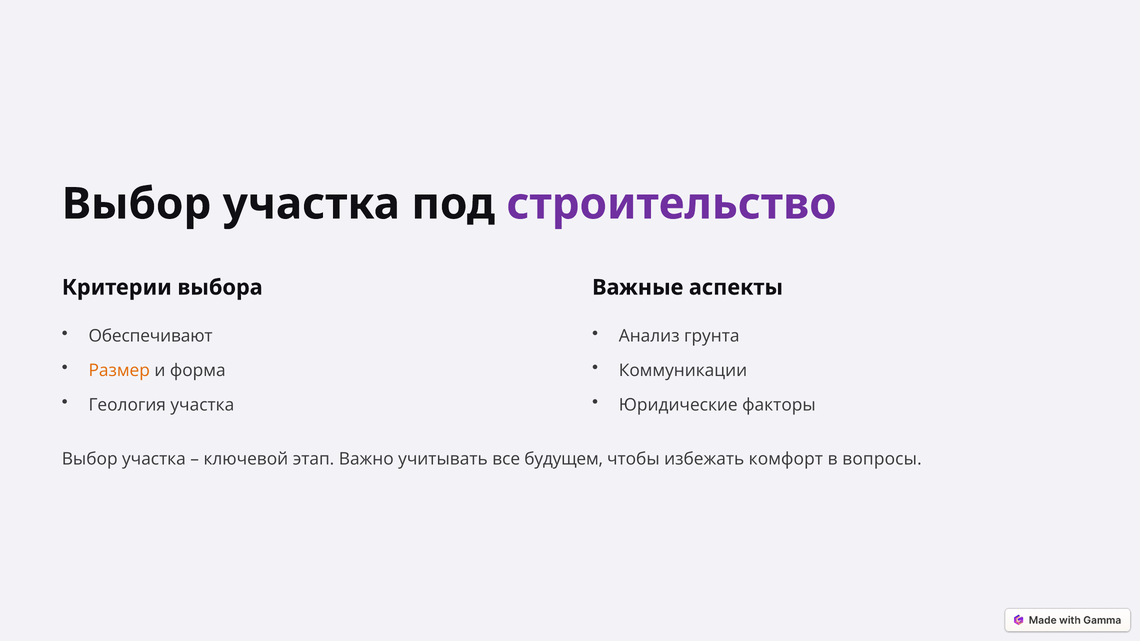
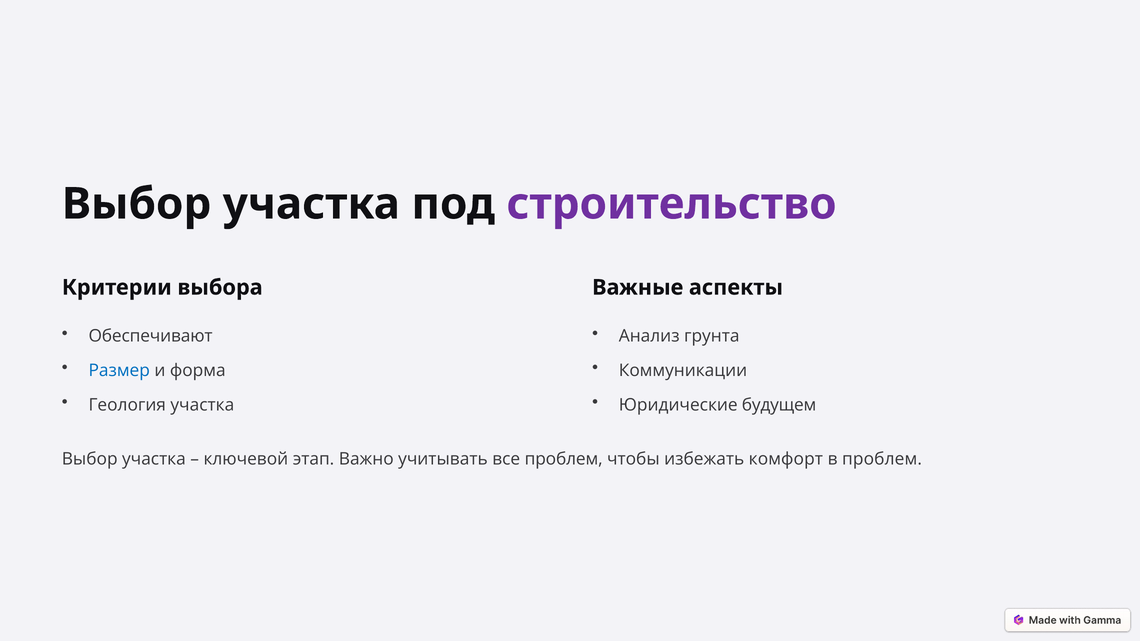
Размер colour: orange -> blue
факторы: факторы -> будущем
все будущем: будущем -> проблем
в вопросы: вопросы -> проблем
